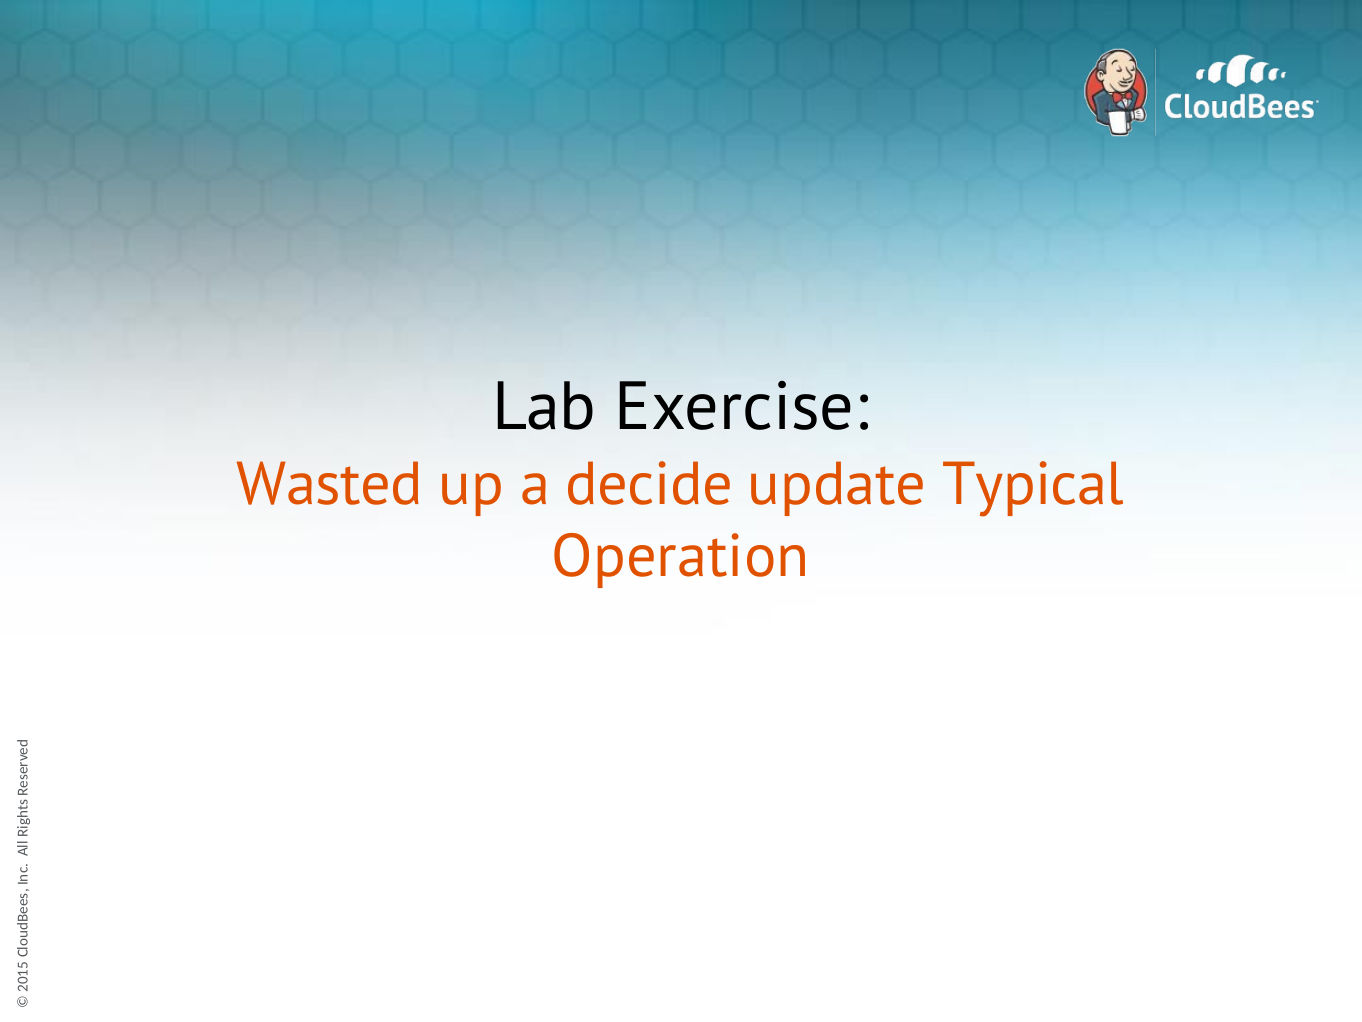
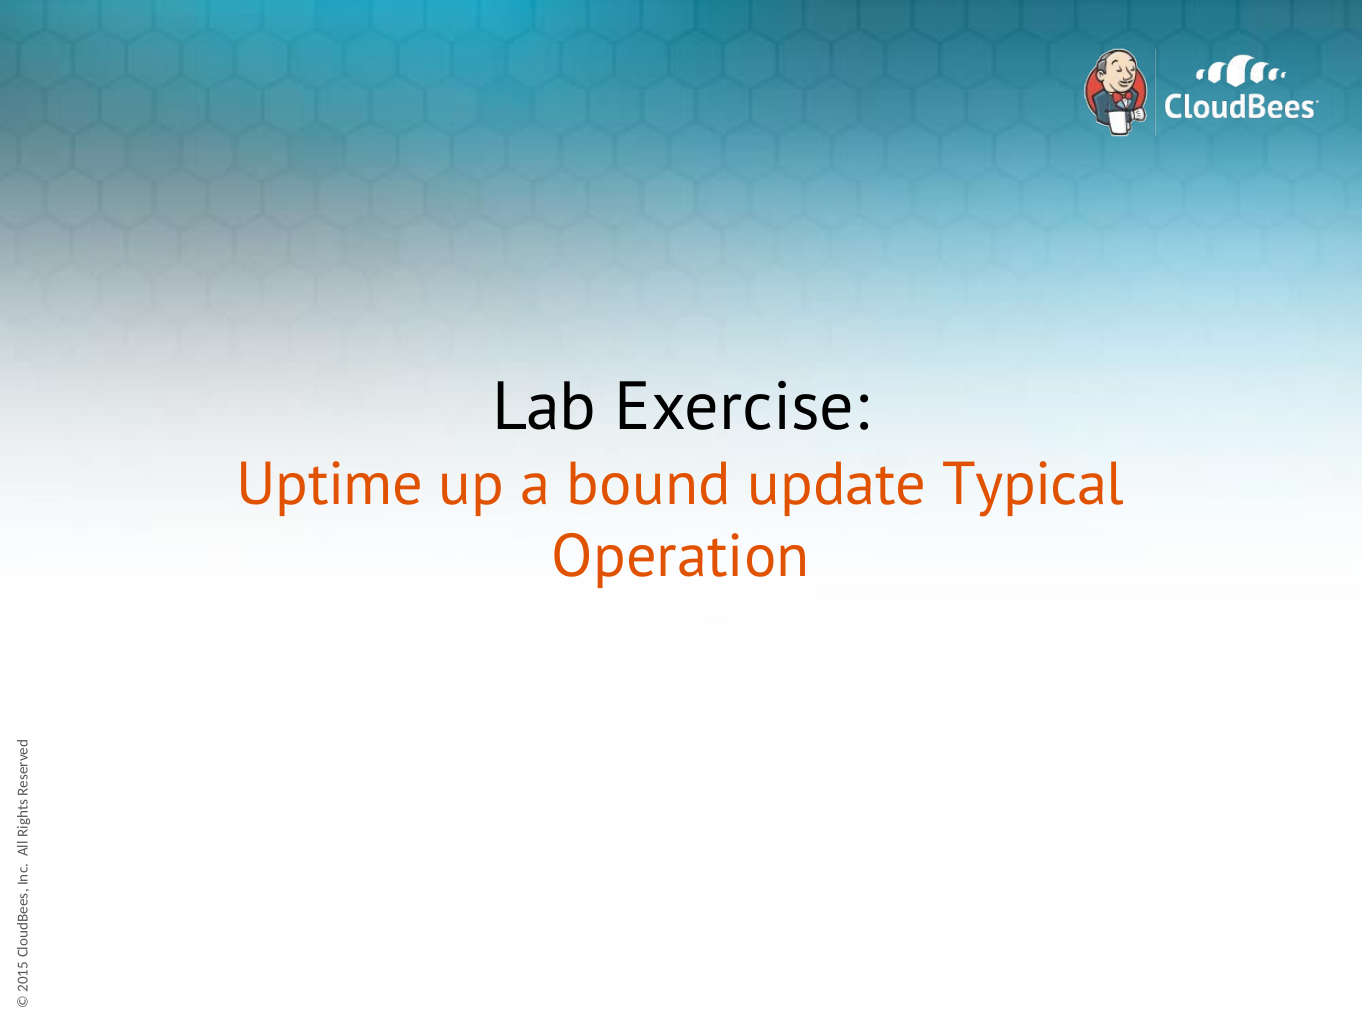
Wasted: Wasted -> Uptime
decide: decide -> bound
